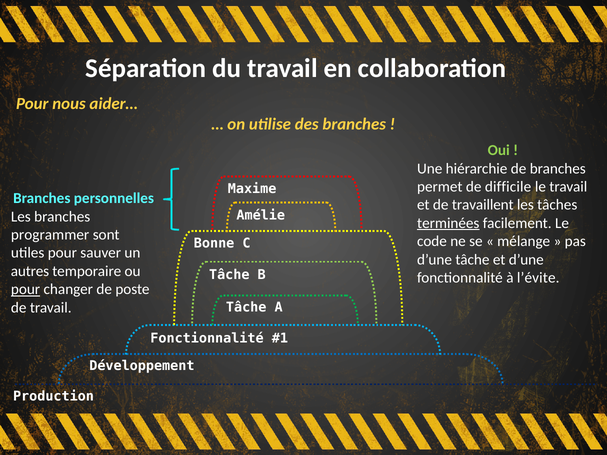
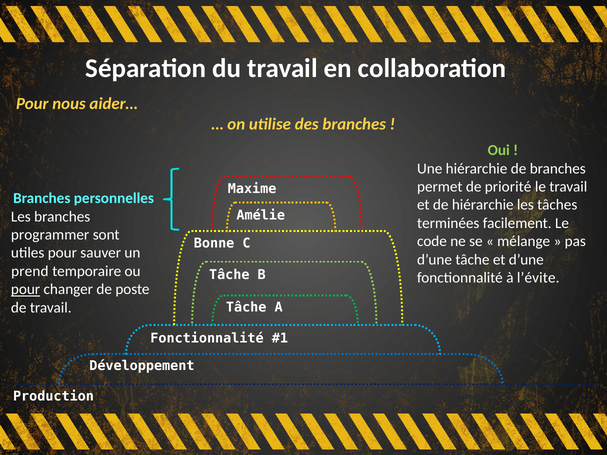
difficile: difficile -> priorité
de travaillent: travaillent -> hiérarchie
terminées underline: present -> none
autres: autres -> prend
